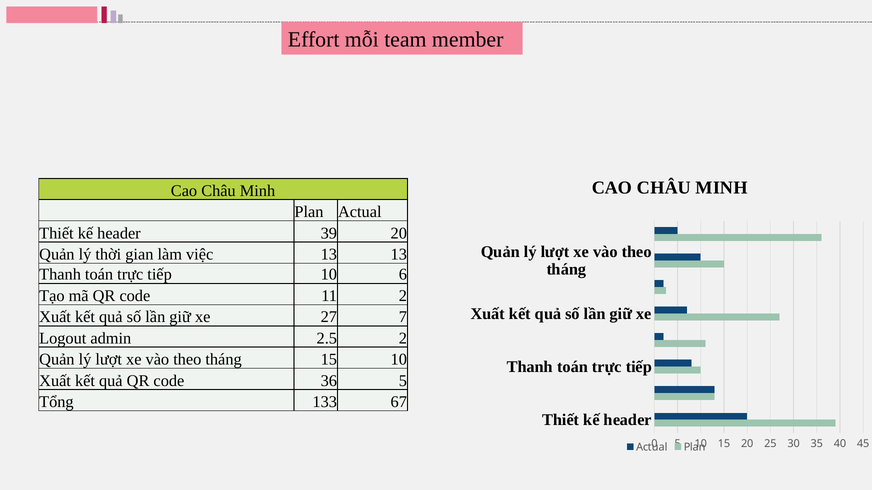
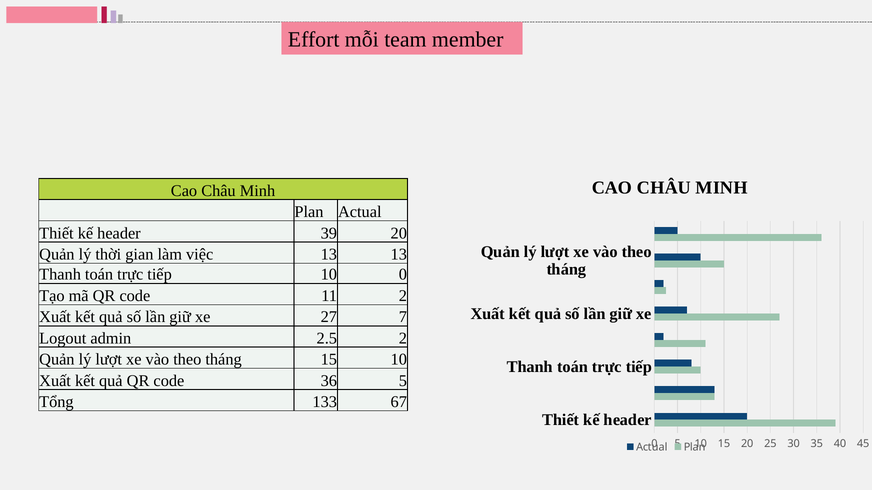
10 6: 6 -> 0
